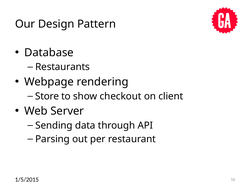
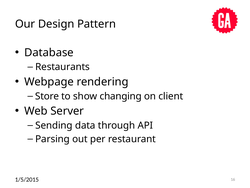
checkout: checkout -> changing
